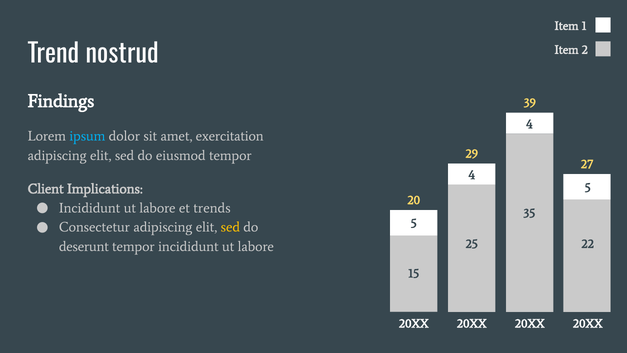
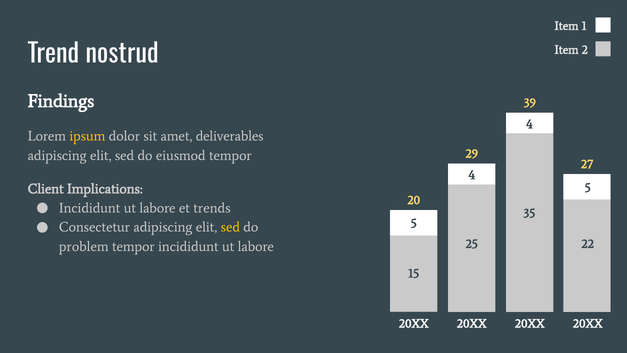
ipsum colour: light blue -> yellow
exercitation: exercitation -> deliverables
deserunt: deserunt -> problem
